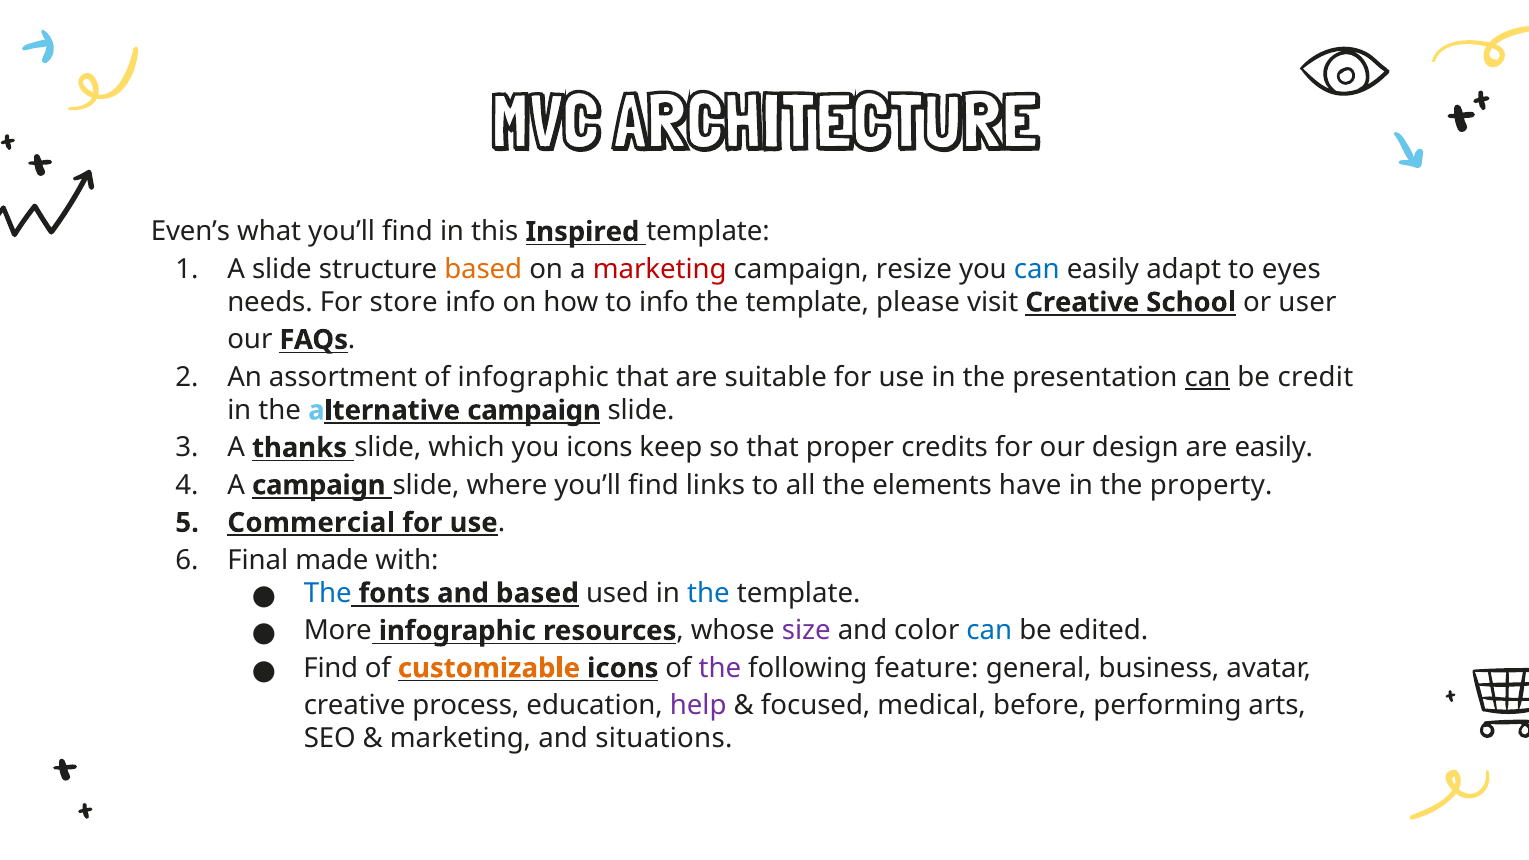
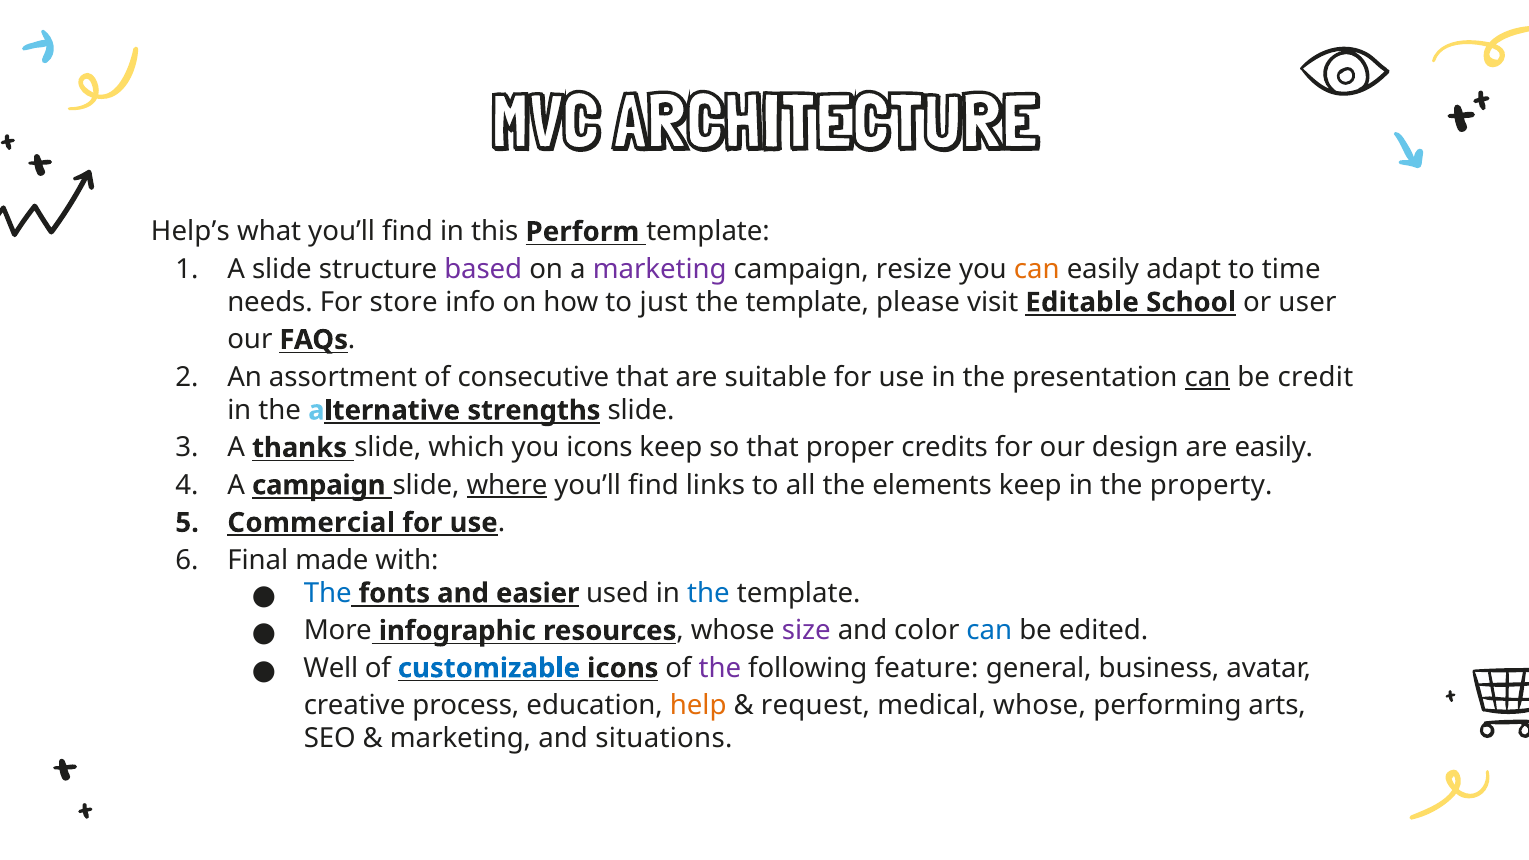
Even’s: Even’s -> Help’s
Inspired: Inspired -> Perform
based at (483, 269) colour: orange -> purple
marketing at (660, 269) colour: red -> purple
can at (1037, 269) colour: blue -> orange
eyes: eyes -> time
to info: info -> just
visit Creative: Creative -> Editable
of infographic: infographic -> consecutive
alternative campaign: campaign -> strengths
where underline: none -> present
elements have: have -> keep
and based: based -> easier
Find at (331, 668): Find -> Well
customizable colour: orange -> blue
help colour: purple -> orange
focused: focused -> request
medical before: before -> whose
